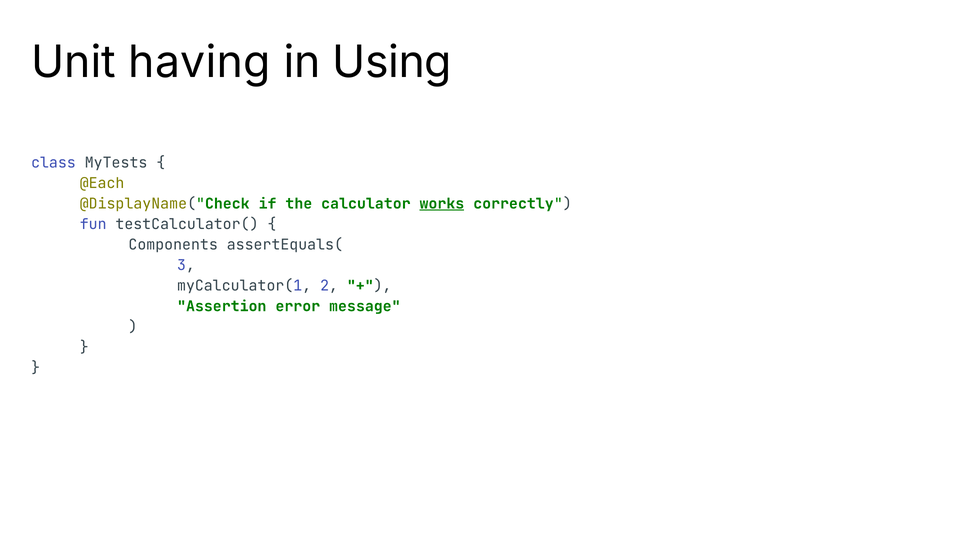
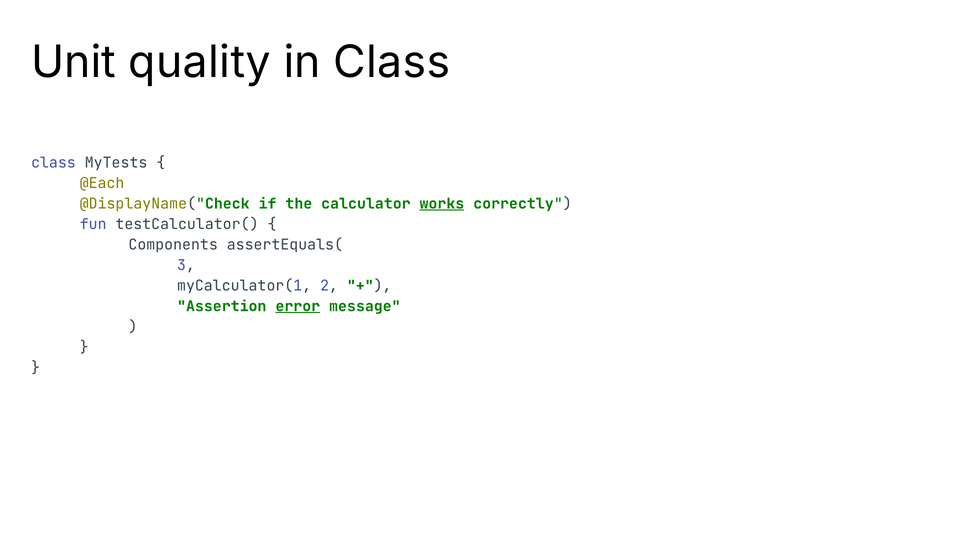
having: having -> quality
in Using: Using -> Class
error underline: none -> present
